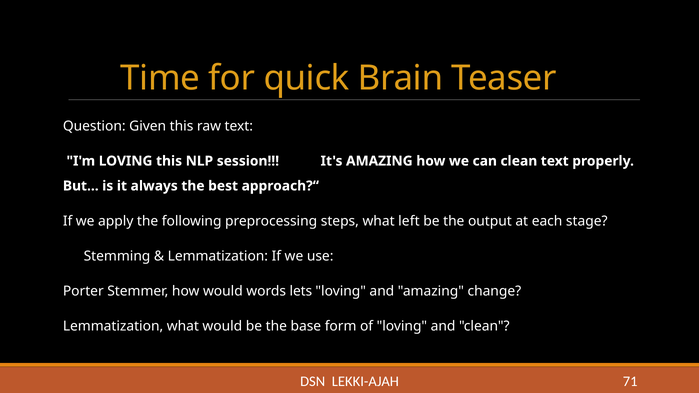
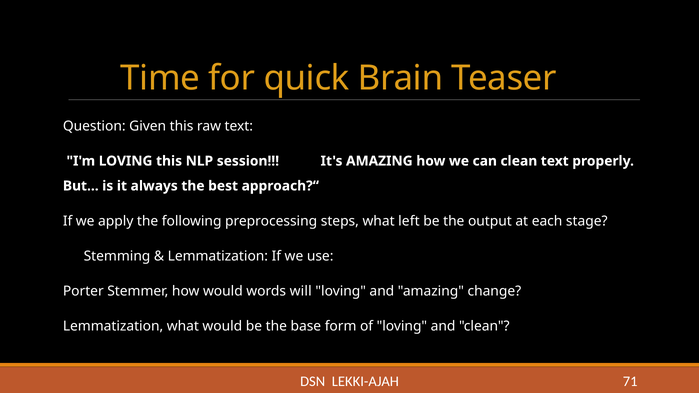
lets: lets -> will
